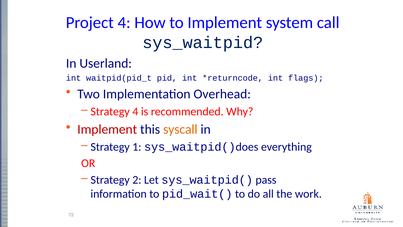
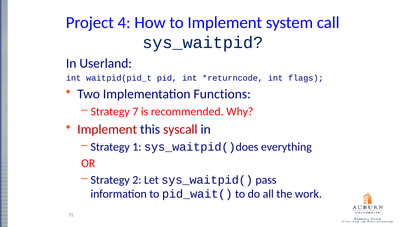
Overhead: Overhead -> Functions
Strategy 4: 4 -> 7
syscall colour: orange -> red
